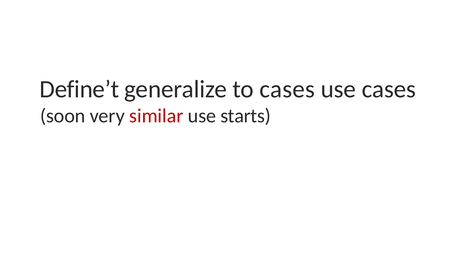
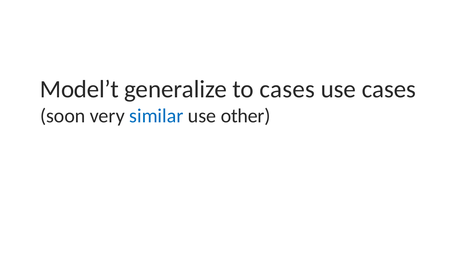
Define’t: Define’t -> Model’t
similar colour: red -> blue
starts: starts -> other
